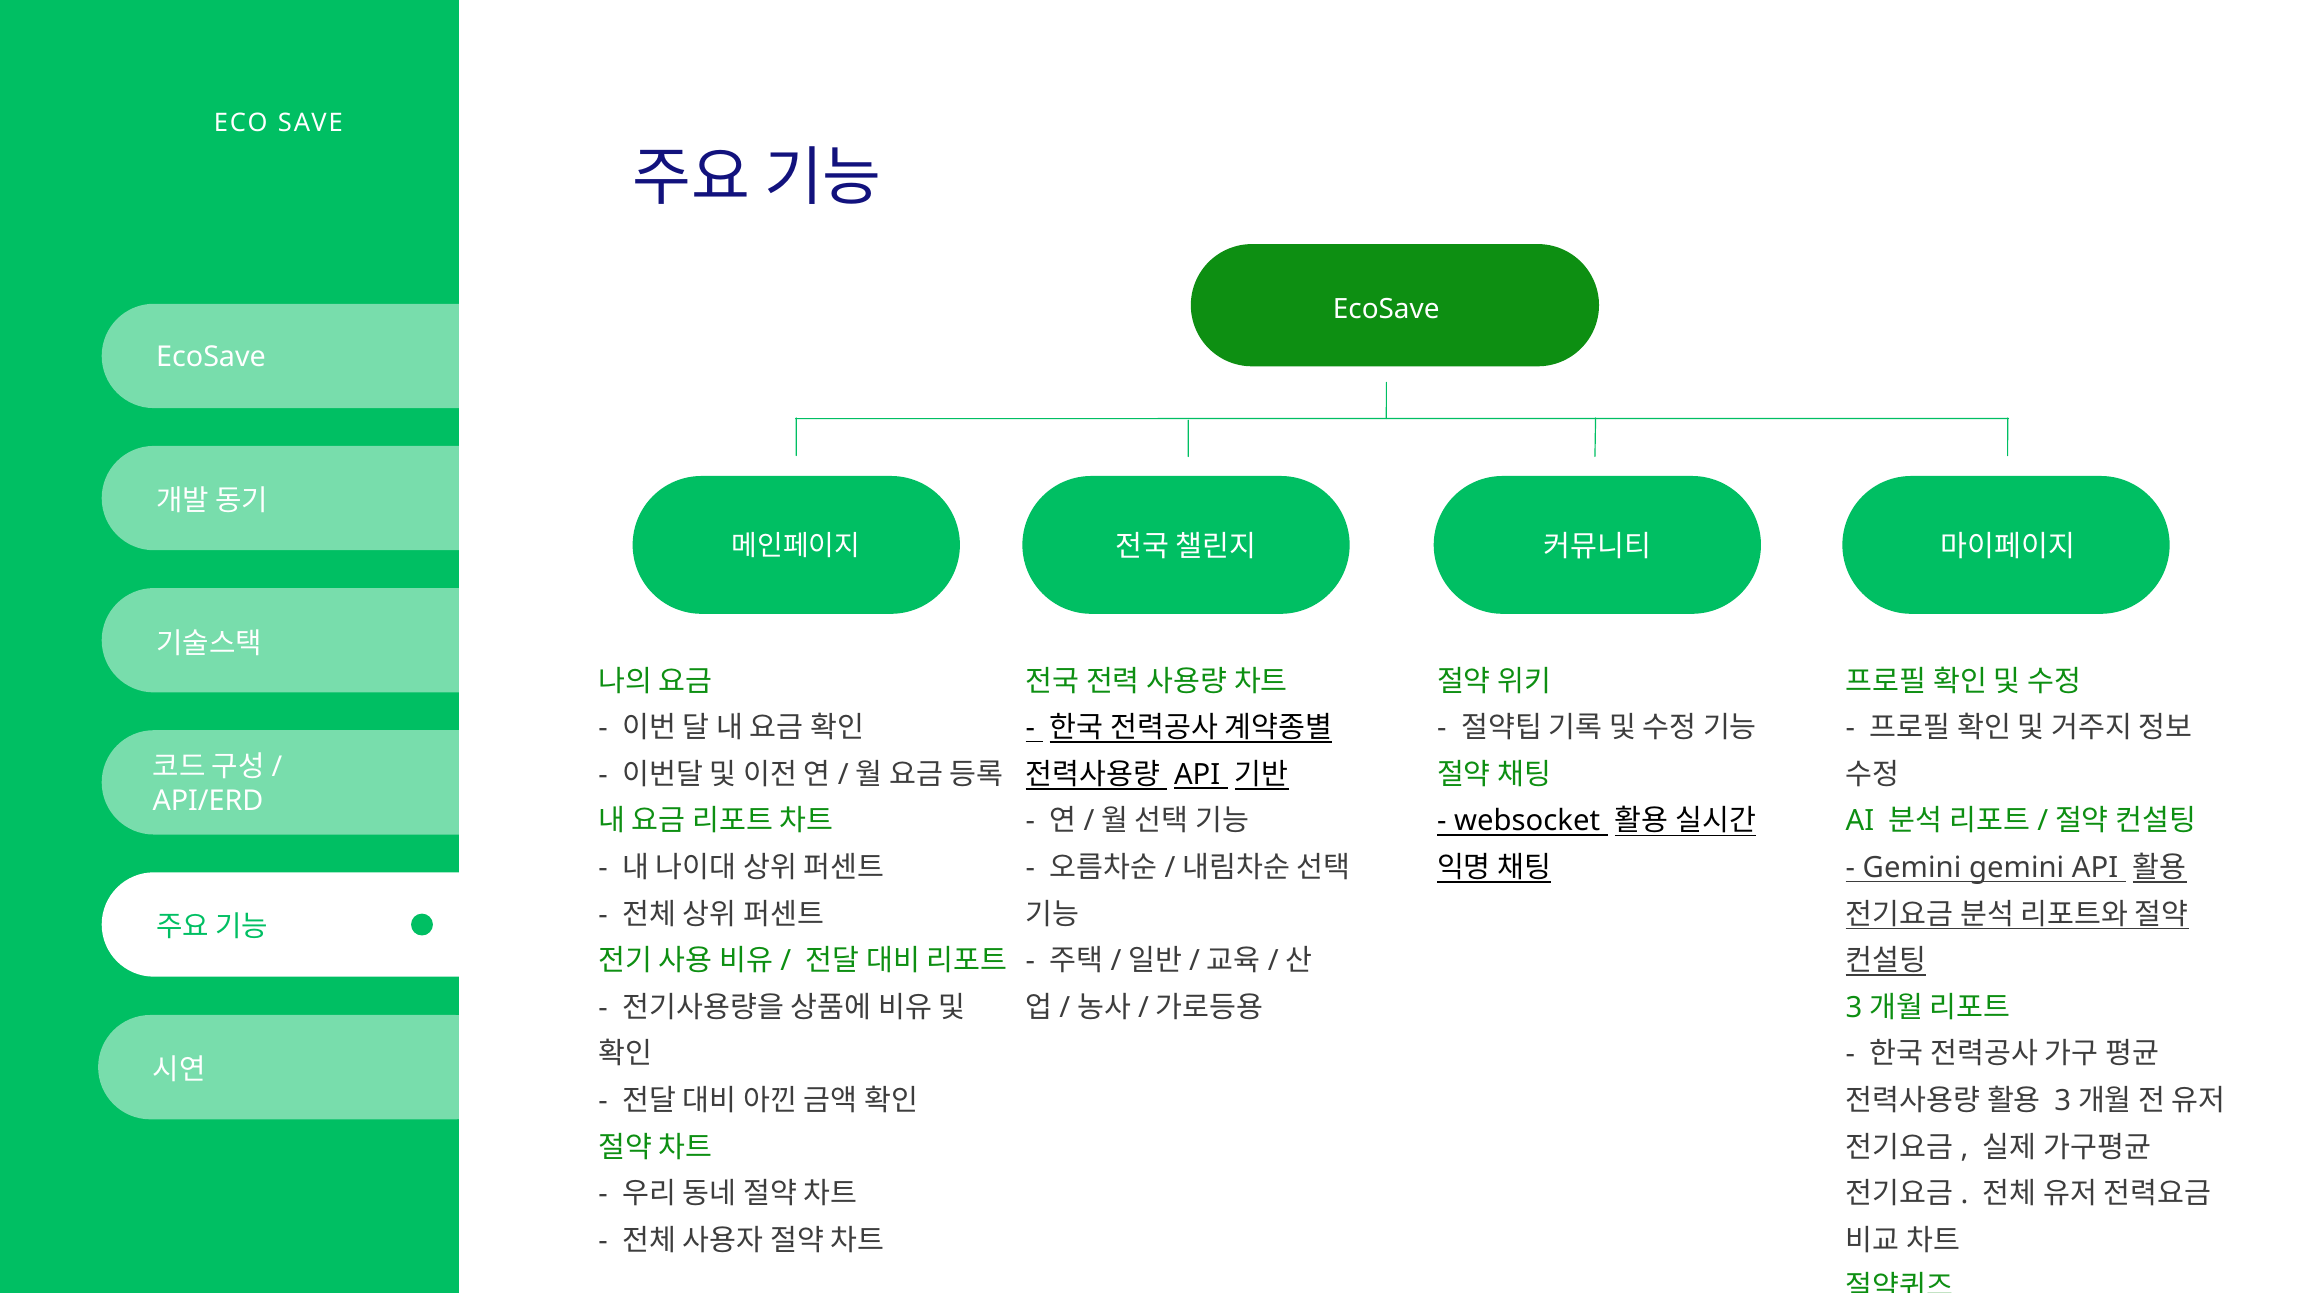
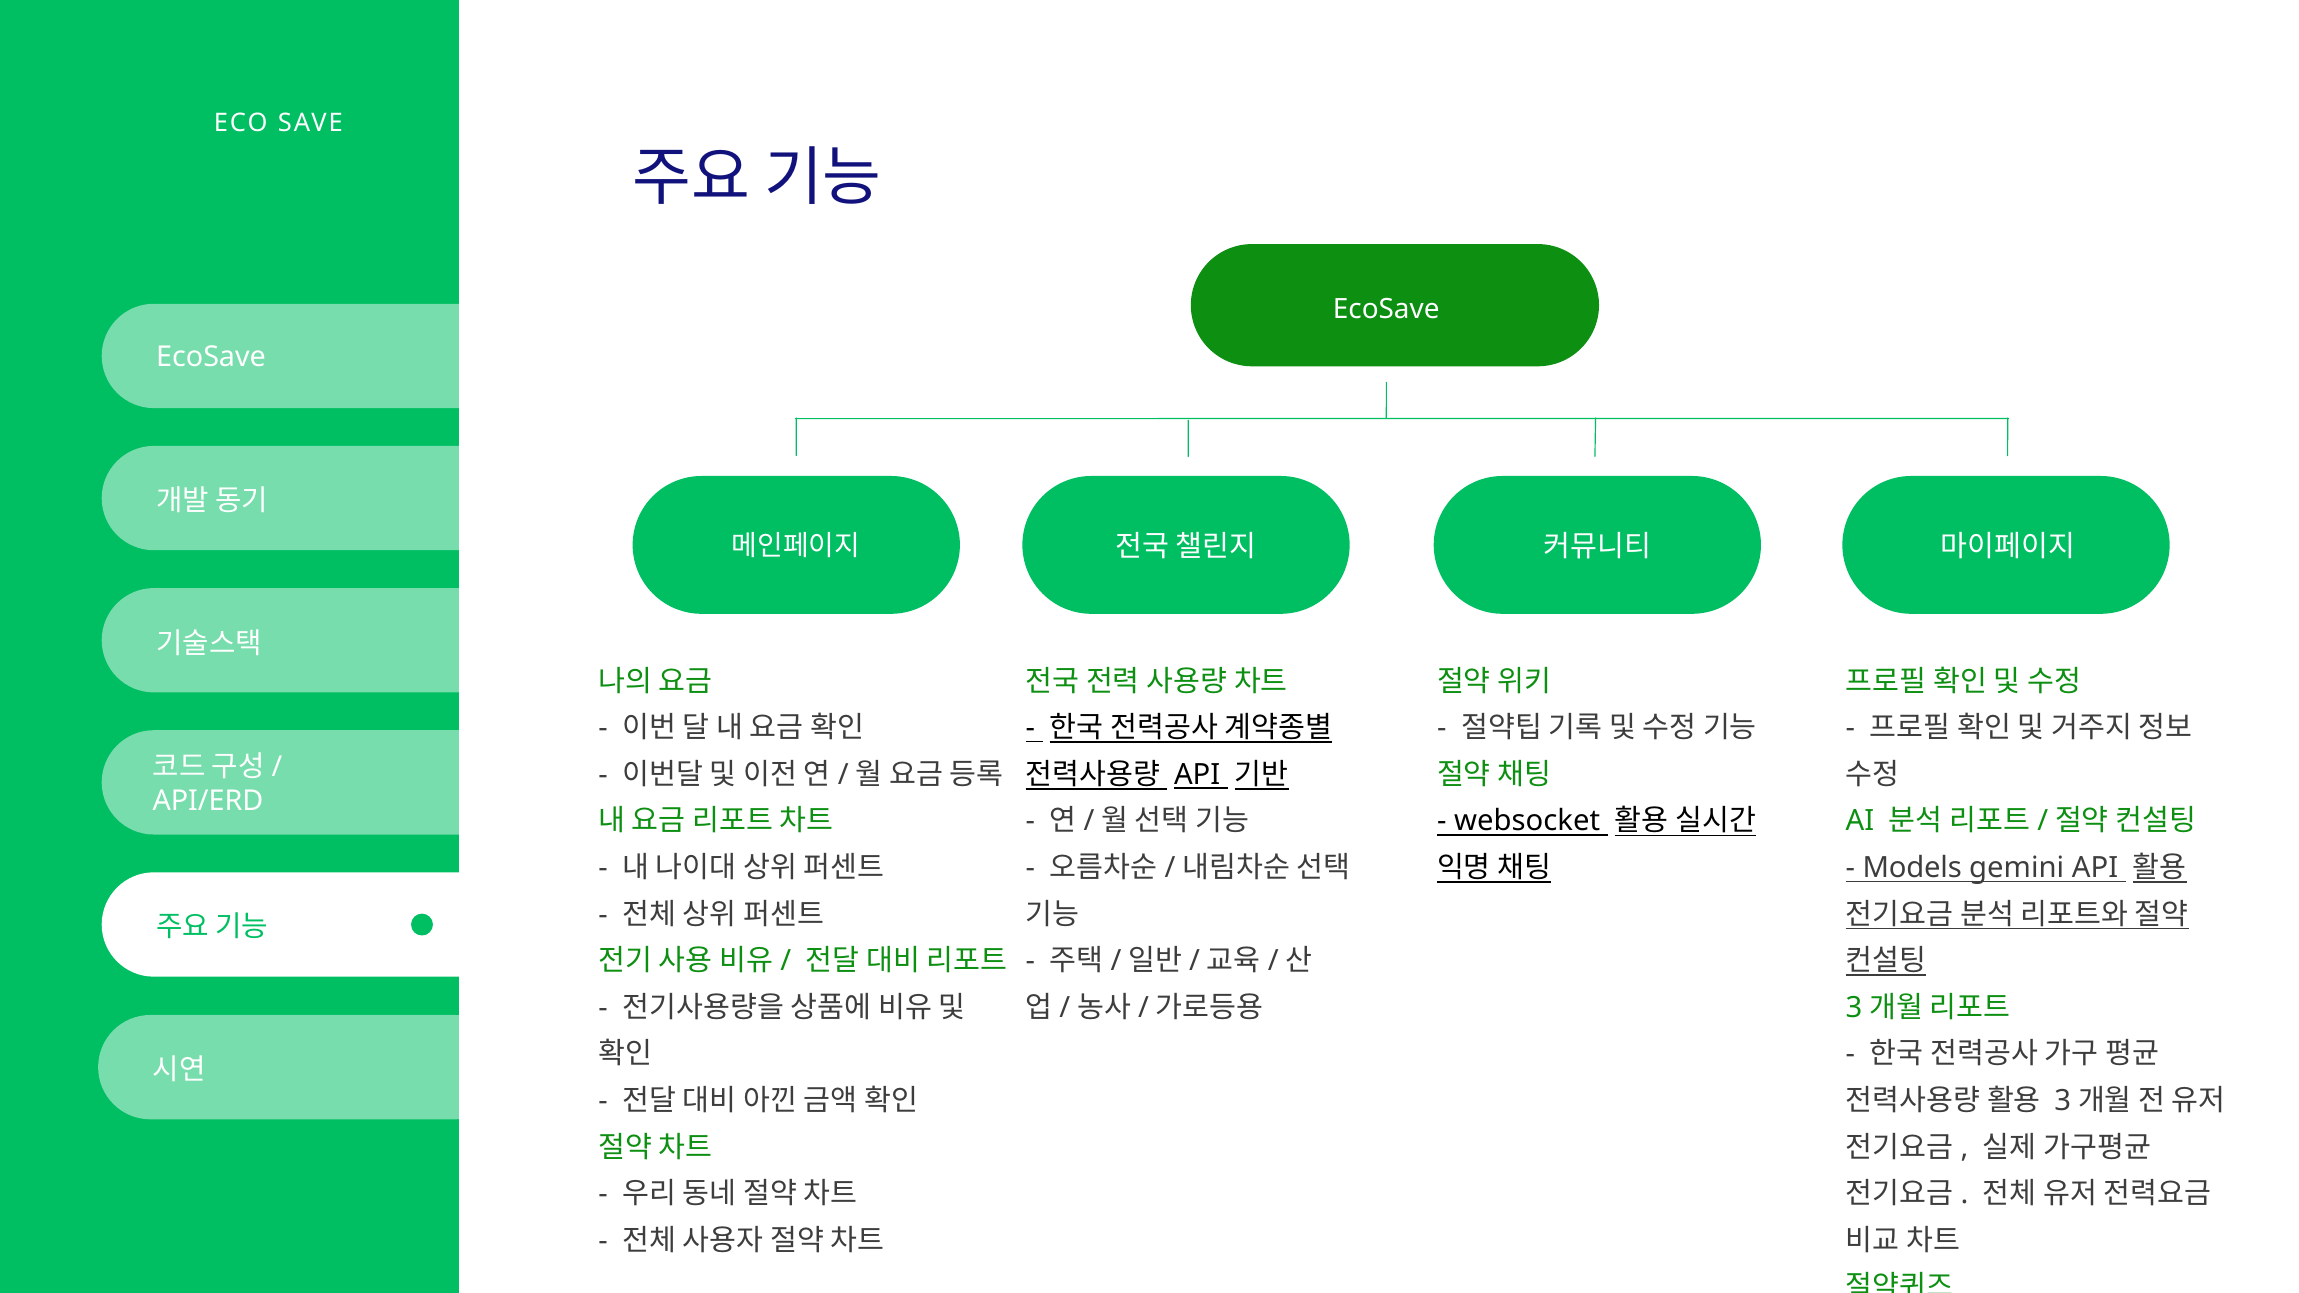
Gemini at (1912, 868): Gemini -> Models
